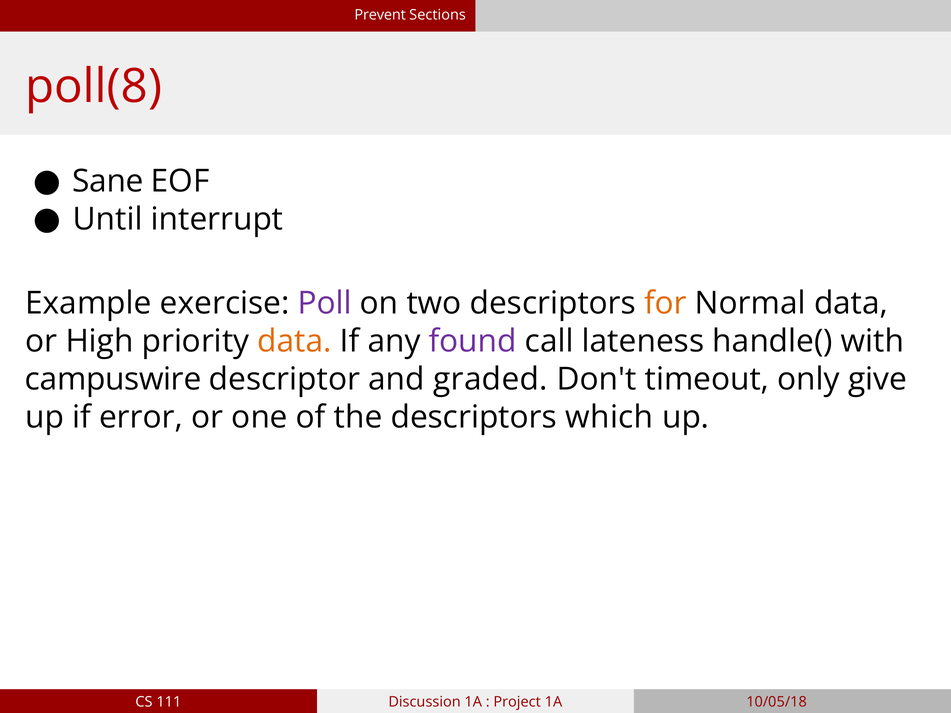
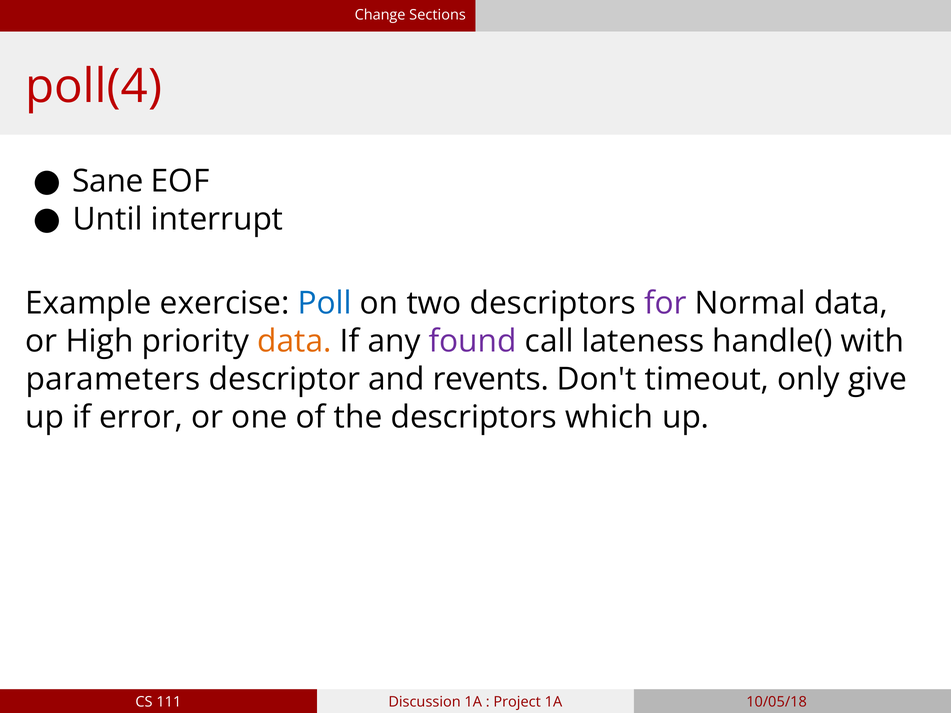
Prevent: Prevent -> Change
poll(8: poll(8 -> poll(4
Poll colour: purple -> blue
for colour: orange -> purple
campuswire: campuswire -> parameters
graded: graded -> revents
